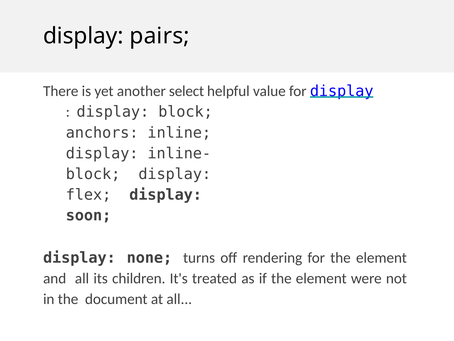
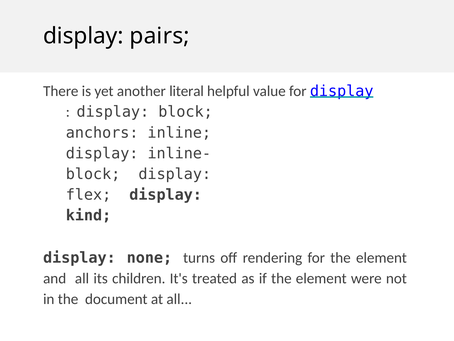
select: select -> literal
soon: soon -> kind
